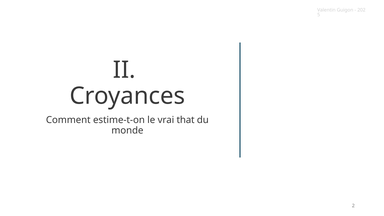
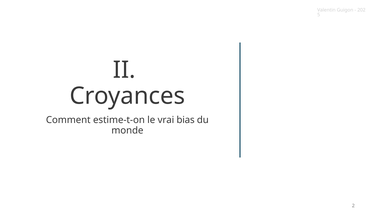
that: that -> bias
